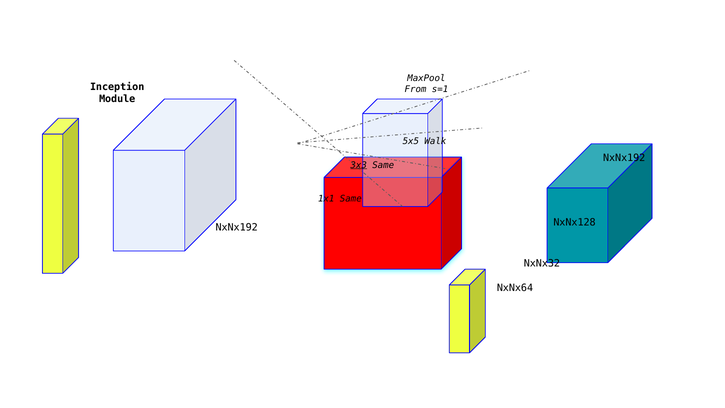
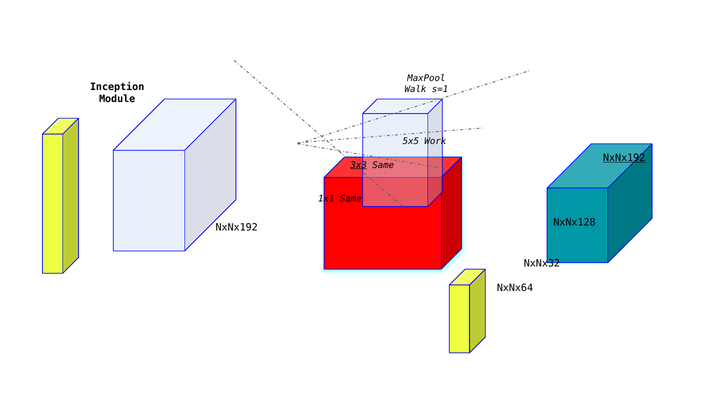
From: From -> Walk
Walk: Walk -> Work
NxNx192 at (624, 158) underline: none -> present
